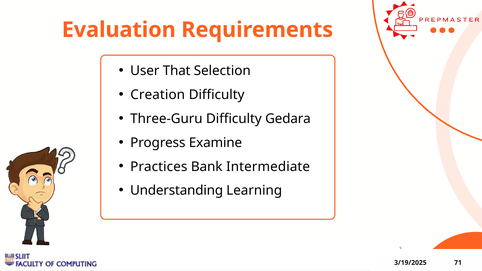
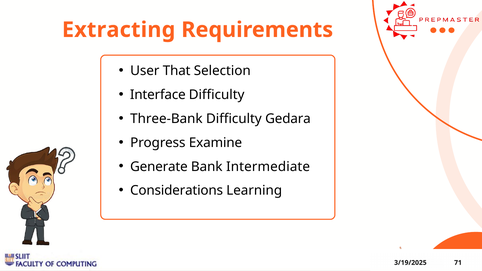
Evaluation: Evaluation -> Extracting
Creation: Creation -> Interface
Three-Guru: Three-Guru -> Three-Bank
Practices: Practices -> Generate
Understanding: Understanding -> Considerations
